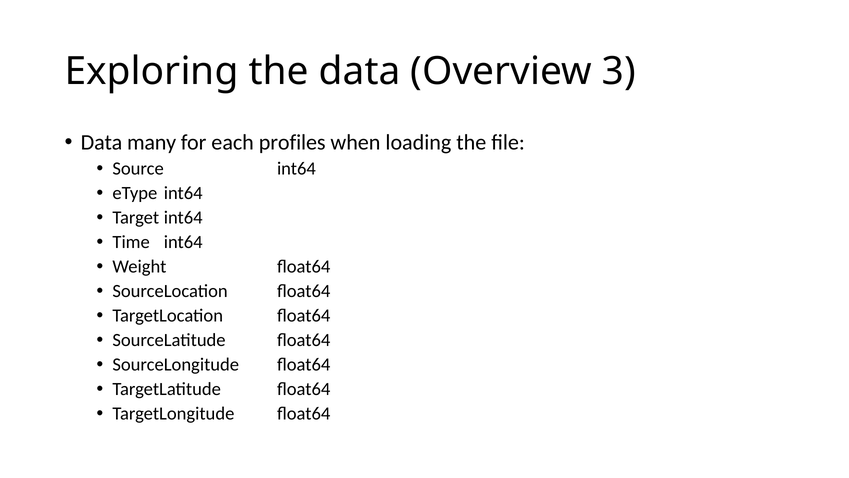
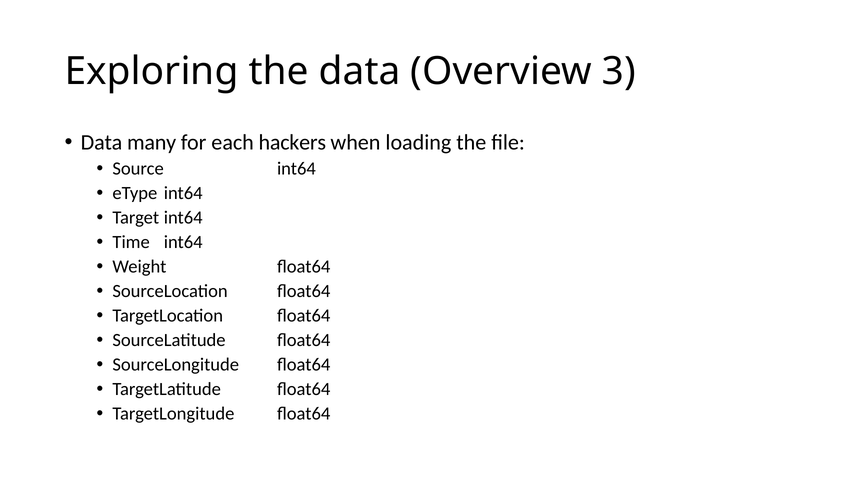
profiles: profiles -> hackers
